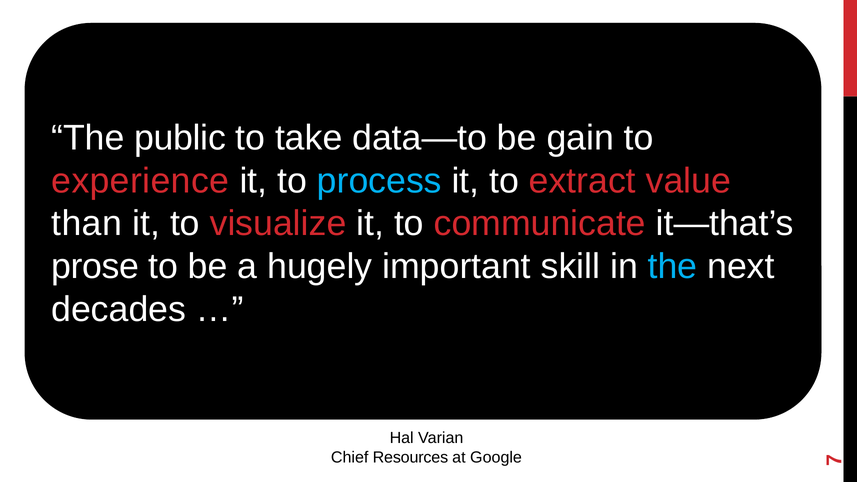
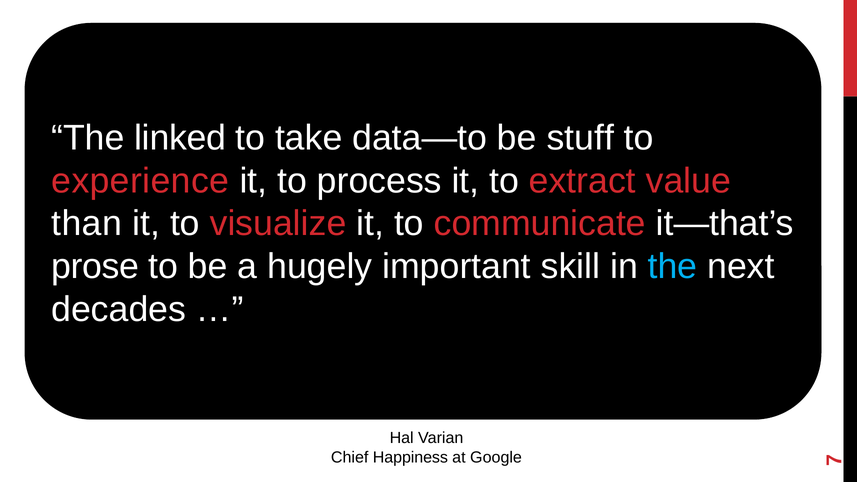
public: public -> linked
gain: gain -> stuff
process colour: light blue -> white
Resources: Resources -> Happiness
